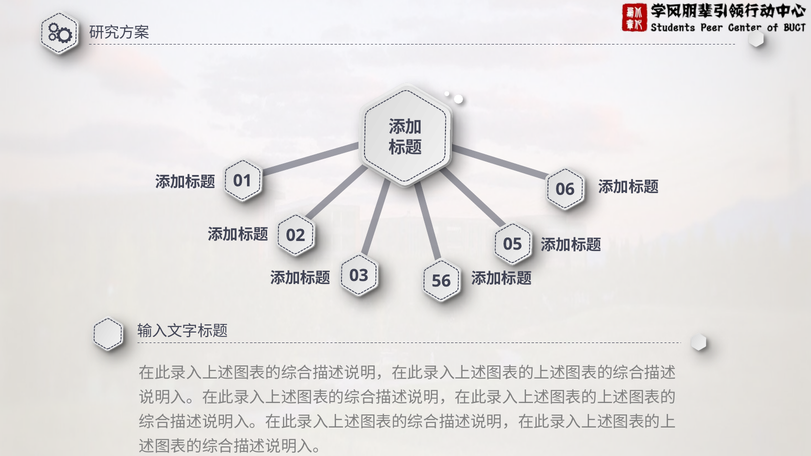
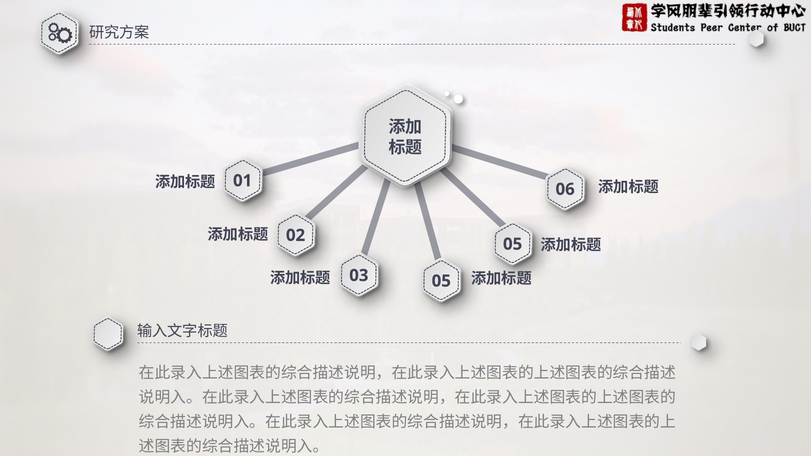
03 56: 56 -> 05
